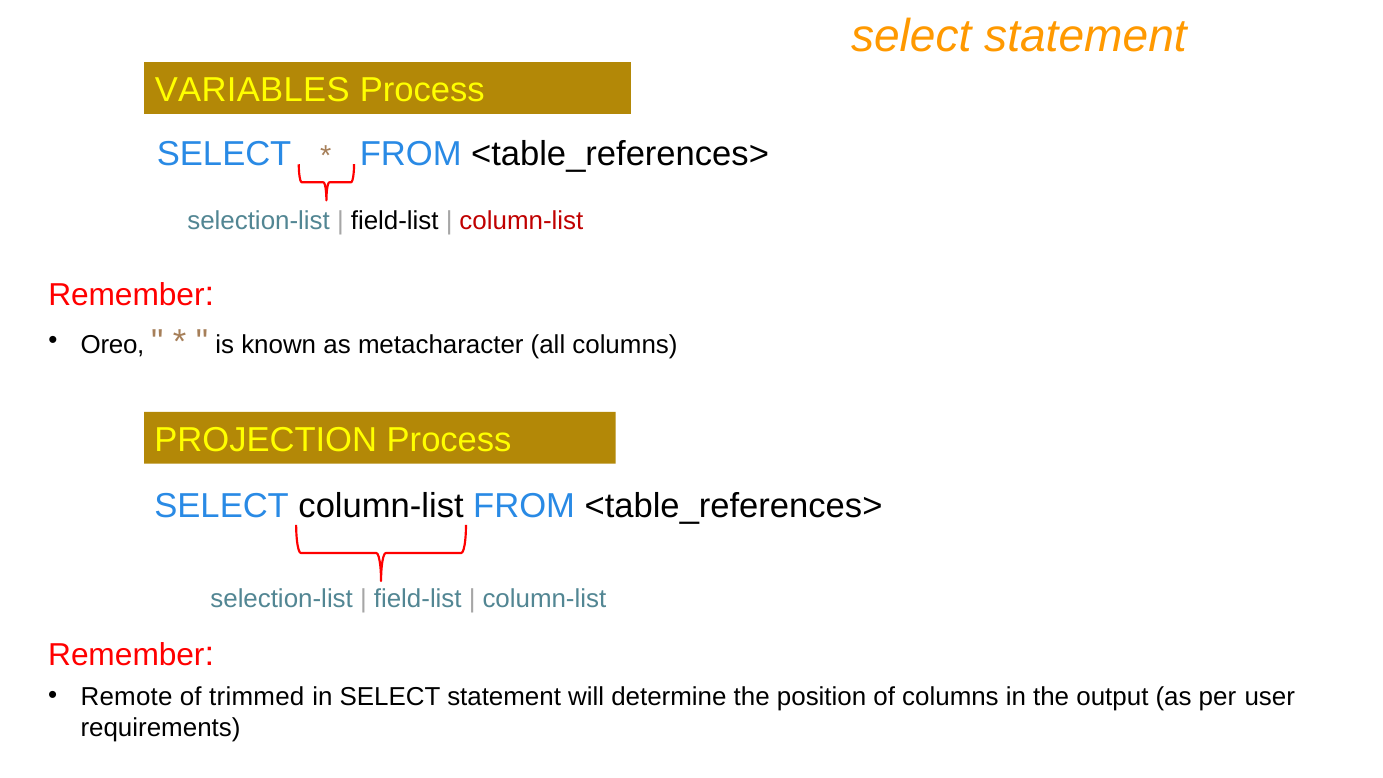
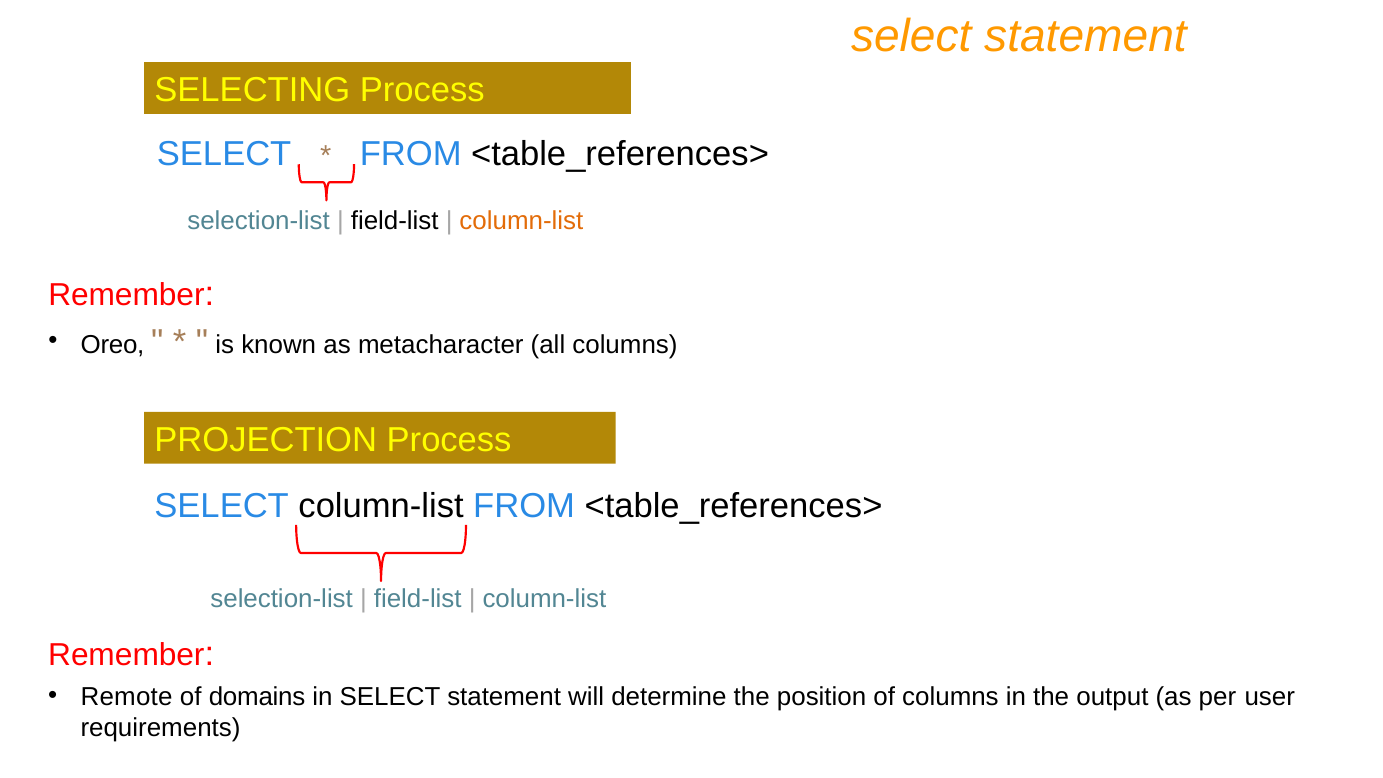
VARIABLES: VARIABLES -> SELECTING
column-list at (521, 221) colour: red -> orange
trimmed: trimmed -> domains
